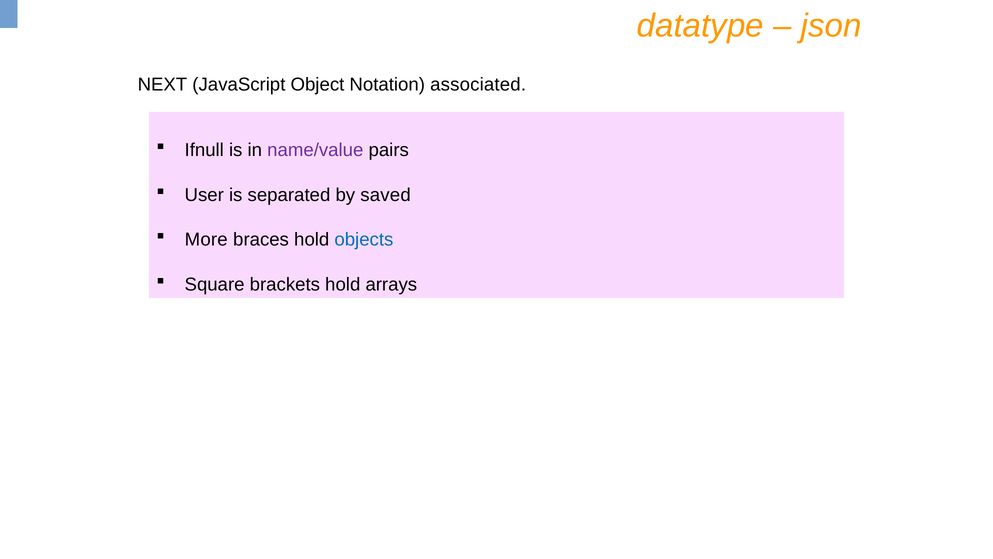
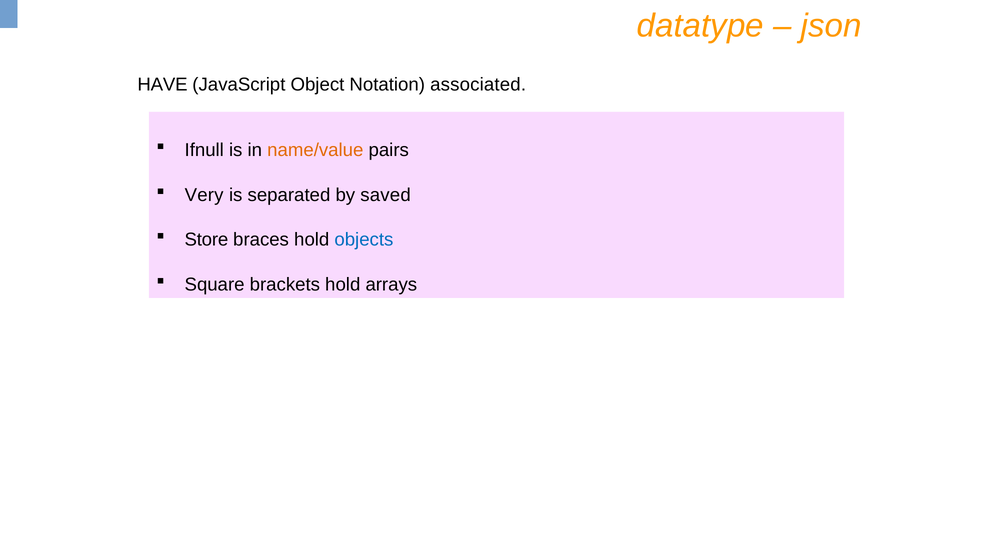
NEXT: NEXT -> HAVE
name/value colour: purple -> orange
User: User -> Very
More: More -> Store
